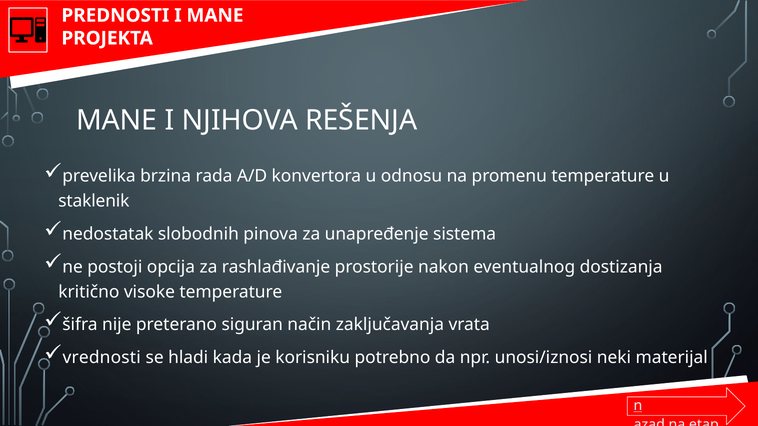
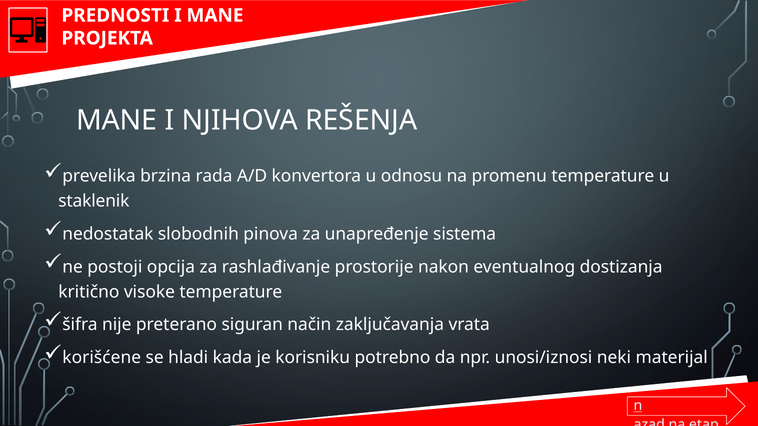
vrednosti: vrednosti -> korišćene
